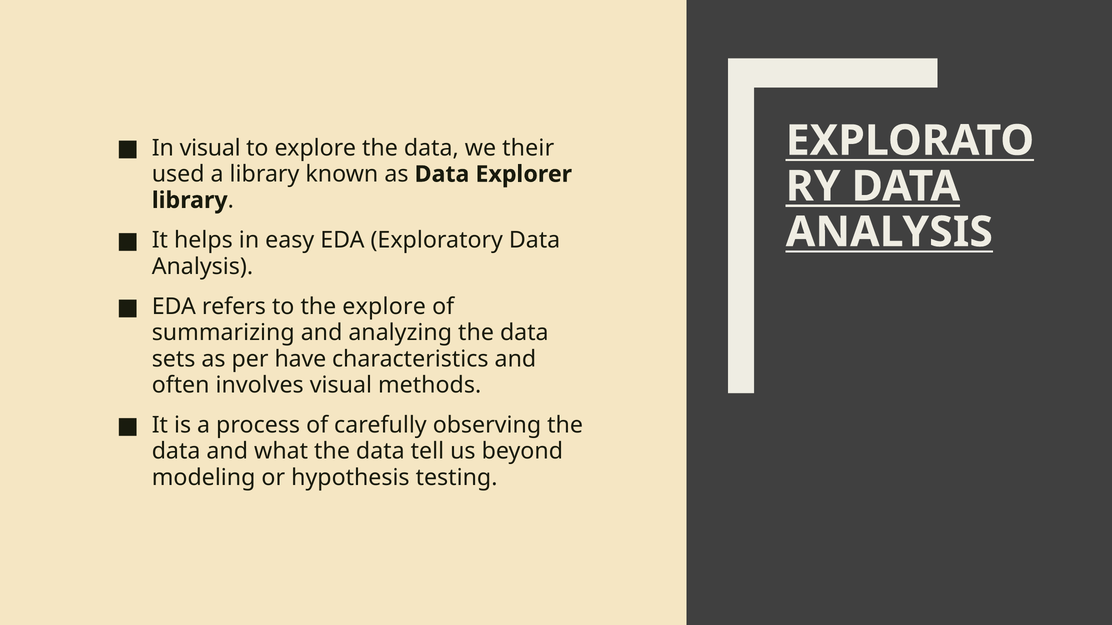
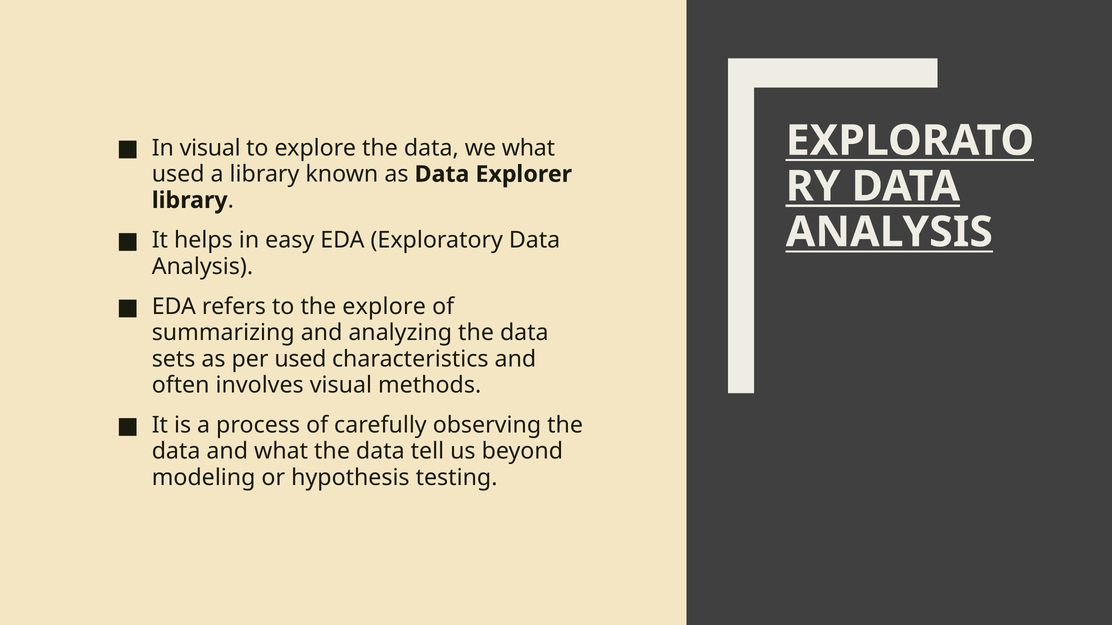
we their: their -> what
per have: have -> used
